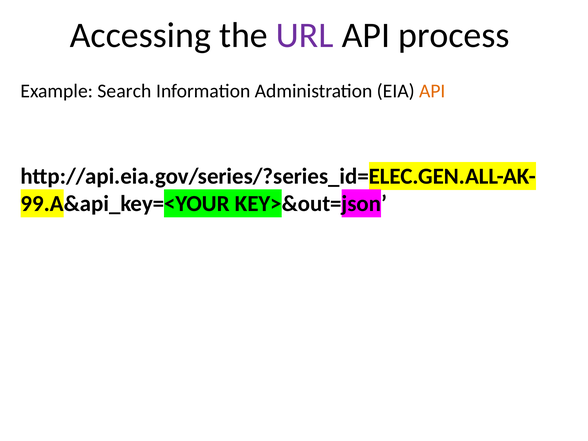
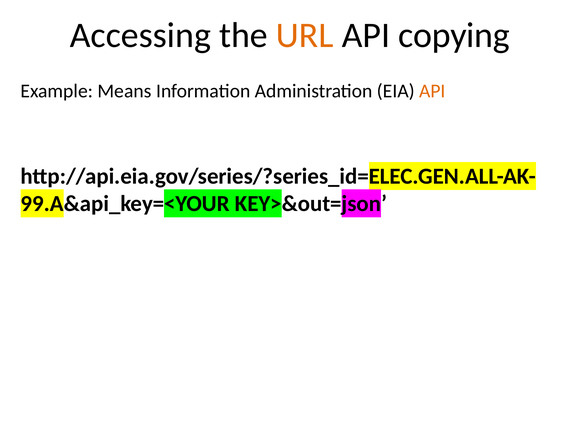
URL colour: purple -> orange
process: process -> copying
Search: Search -> Means
